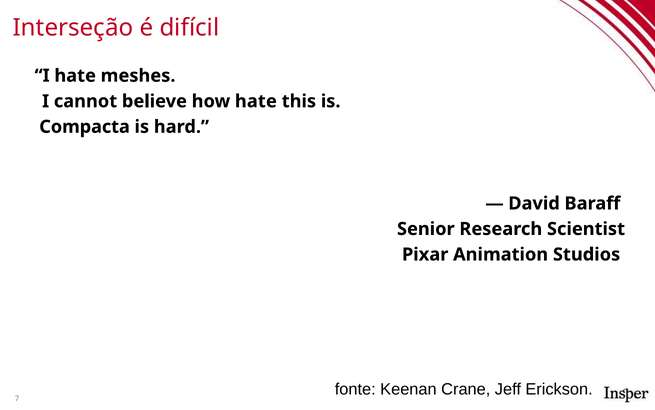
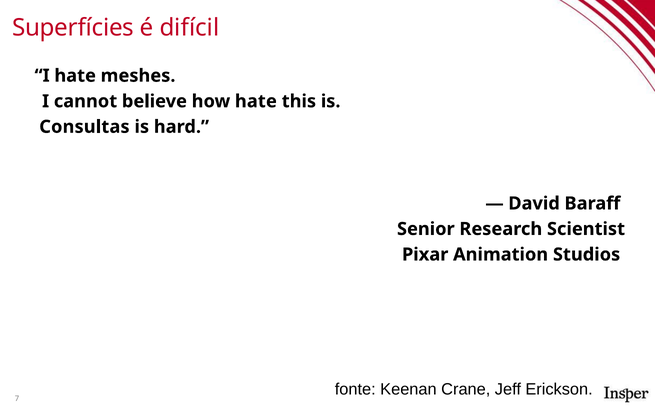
Interseção: Interseção -> Superfícies
Compacta: Compacta -> Consultas
